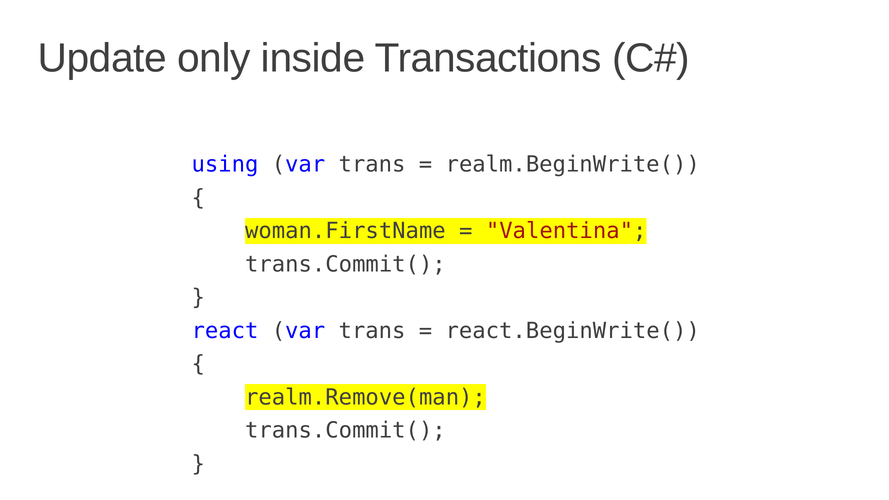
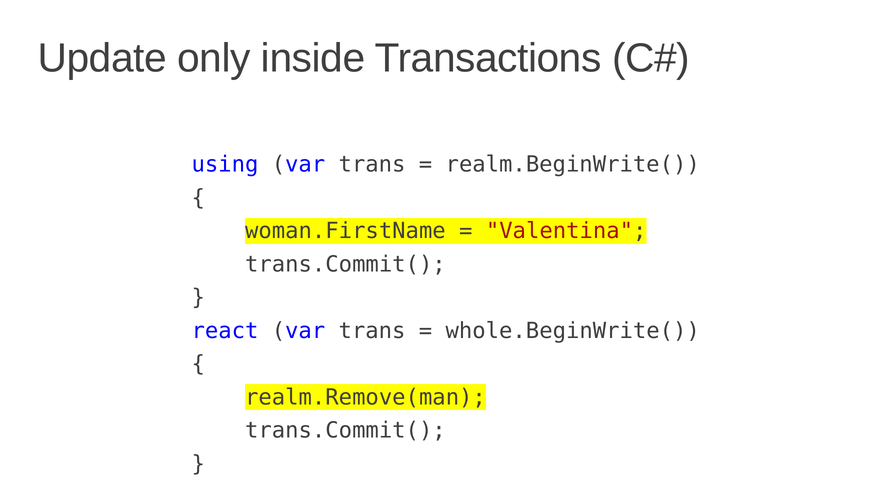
react.BeginWrite(: react.BeginWrite( -> whole.BeginWrite(
